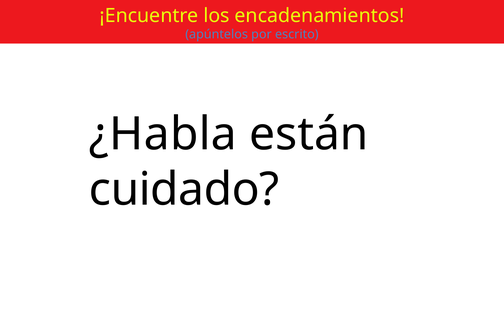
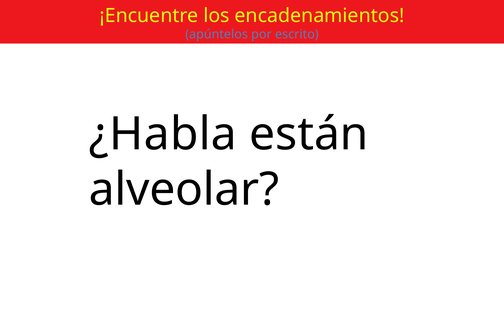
cuidado: cuidado -> alveolar
